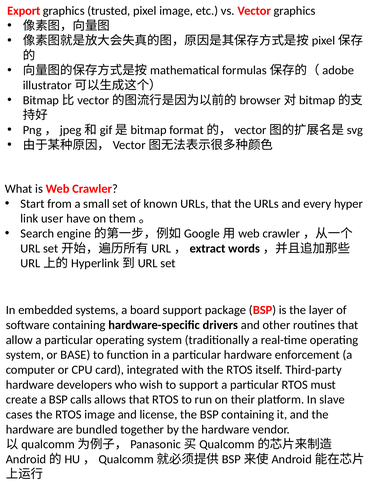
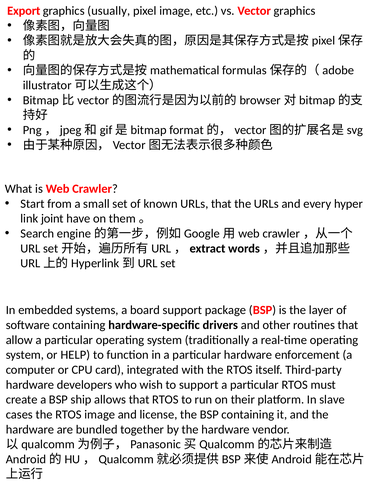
trusted: trusted -> usually
user: user -> joint
BASE: BASE -> HELP
calls: calls -> ship
